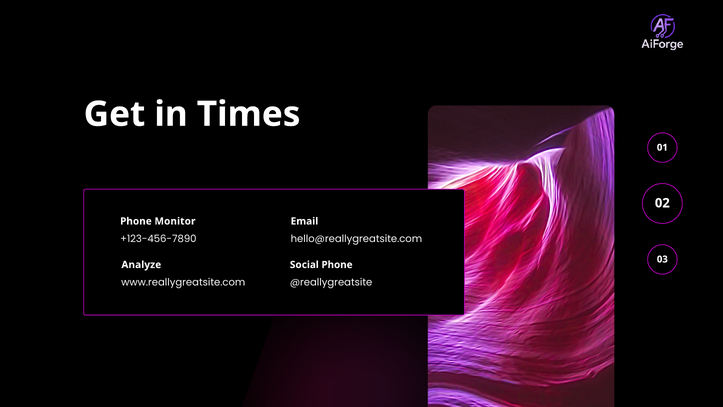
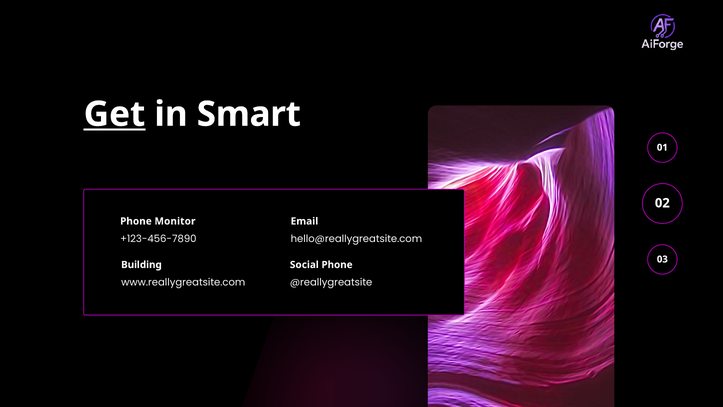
Get underline: none -> present
Times: Times -> Smart
Analyze: Analyze -> Building
